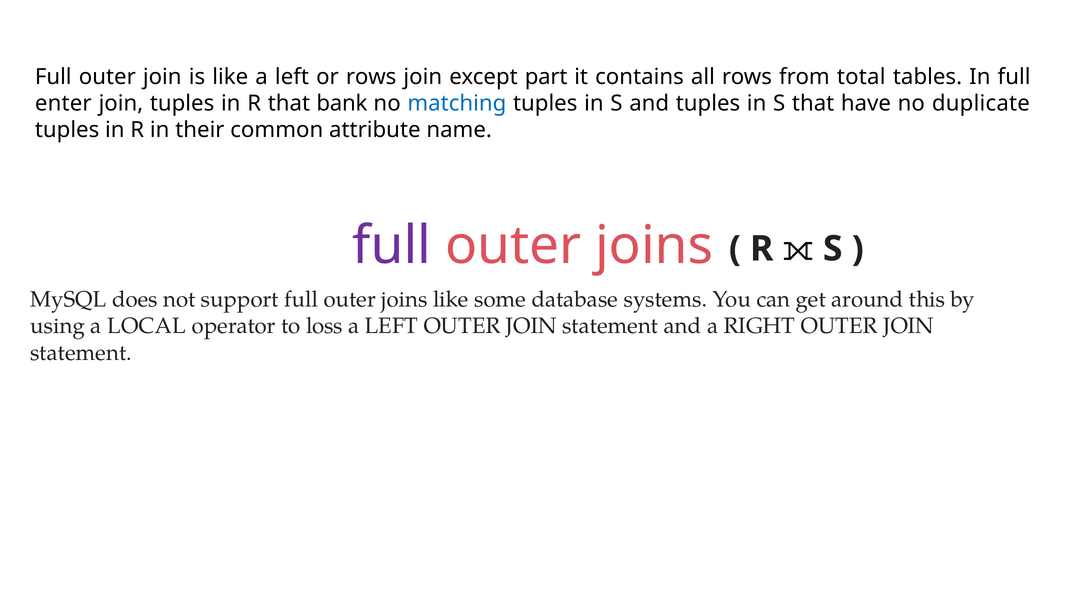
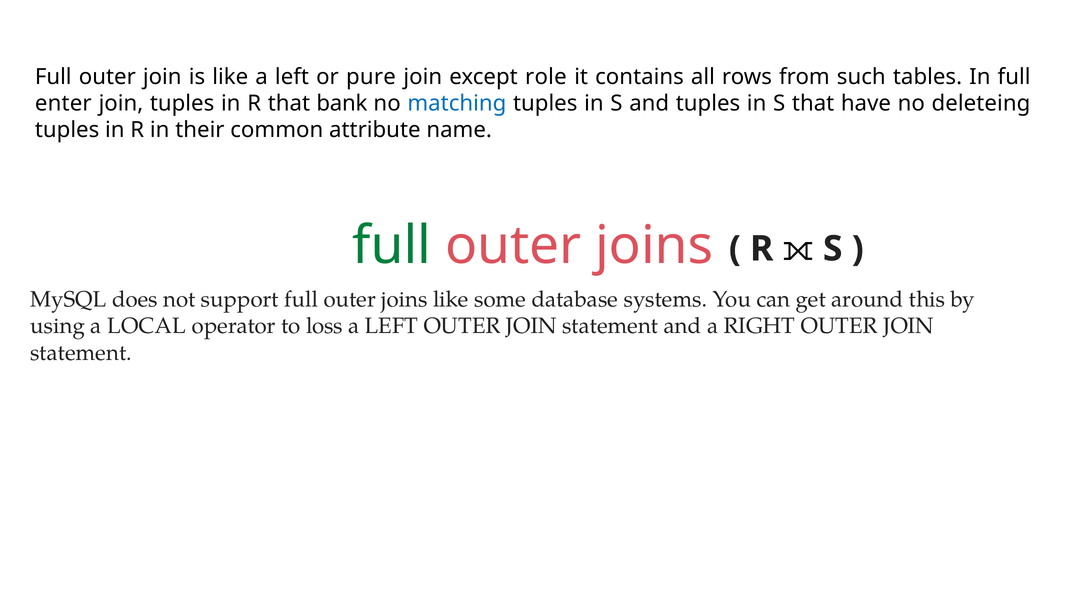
or rows: rows -> pure
part: part -> role
total: total -> such
duplicate: duplicate -> deleteing
full at (392, 246) colour: purple -> green
